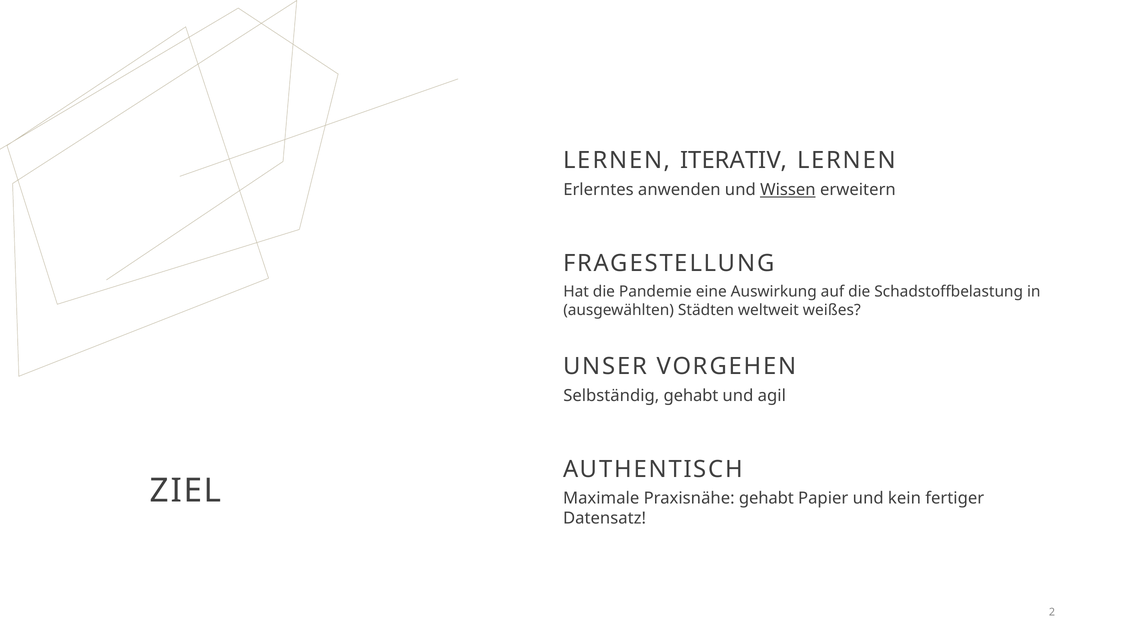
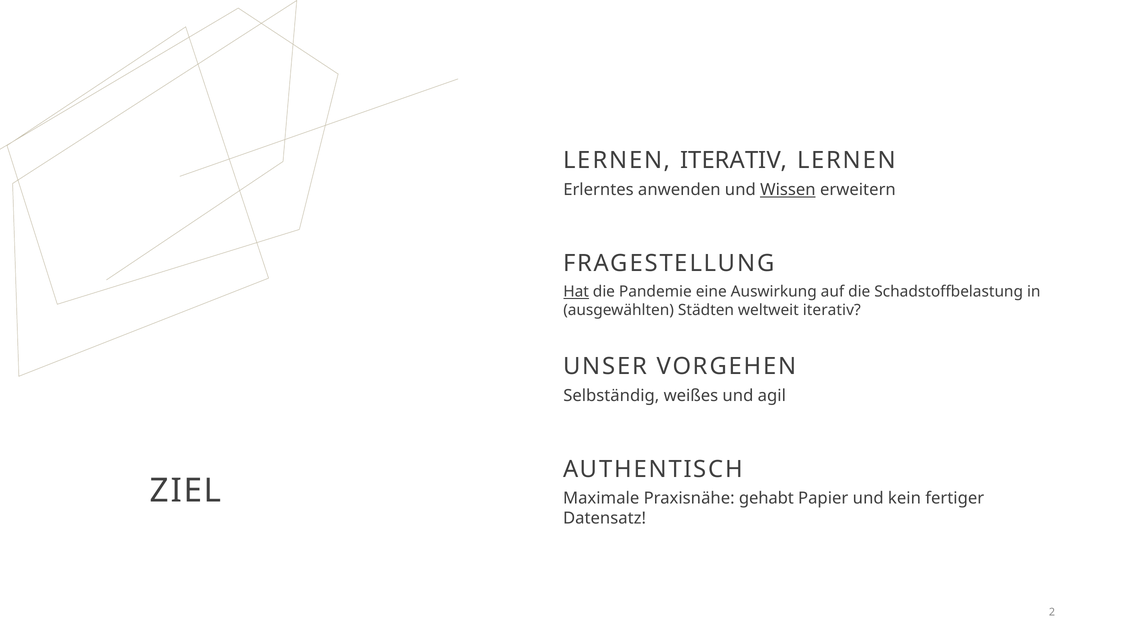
Hat underline: none -> present
weltweit weißes: weißes -> iterativ
Selbständig gehabt: gehabt -> weißes
